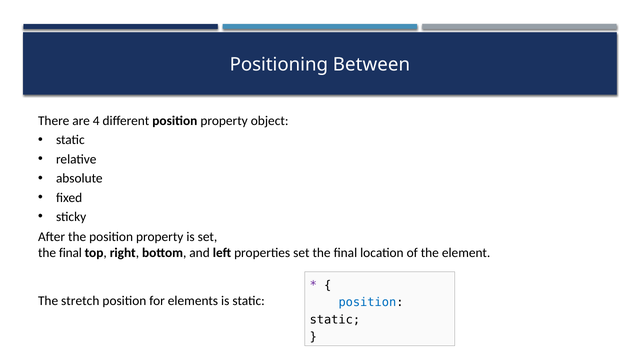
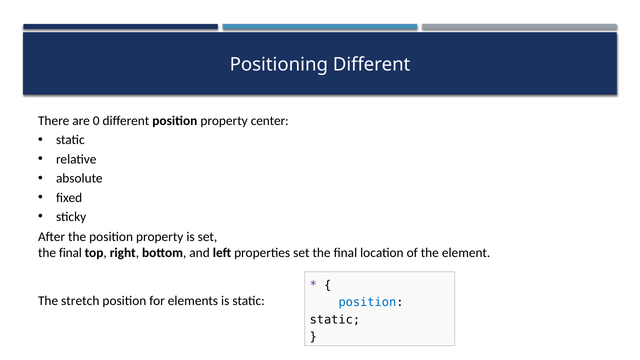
Positioning Between: Between -> Different
4: 4 -> 0
object: object -> center
